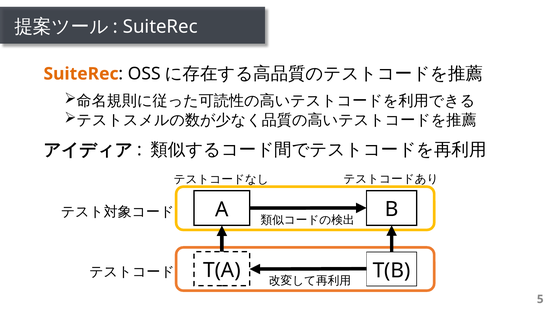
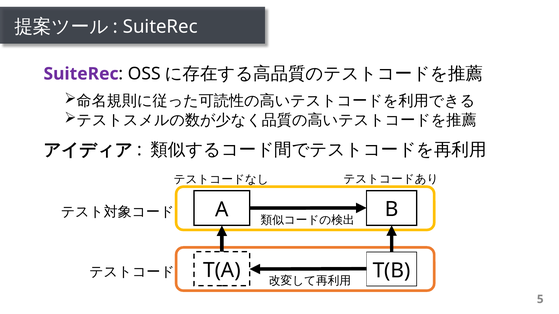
SuiteRec at (81, 74) colour: orange -> purple
